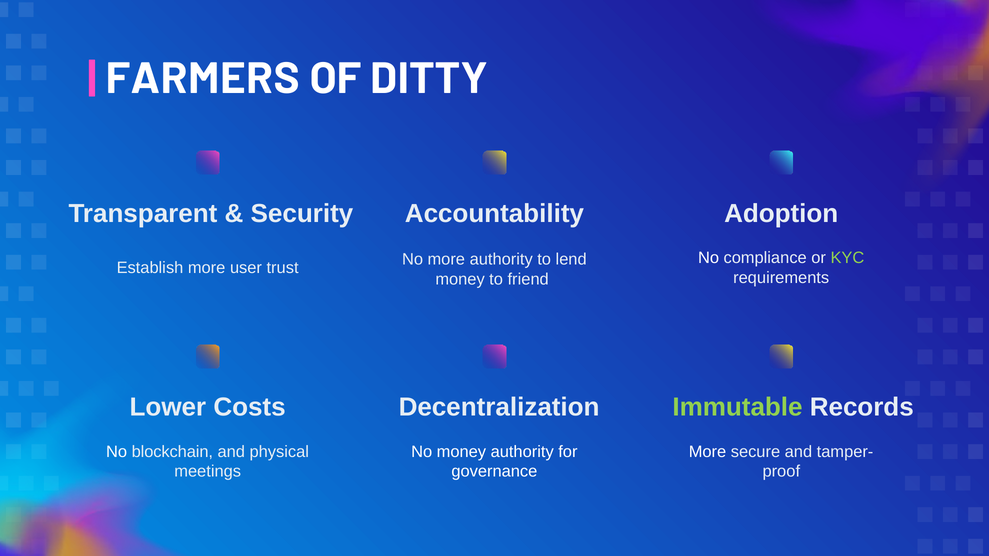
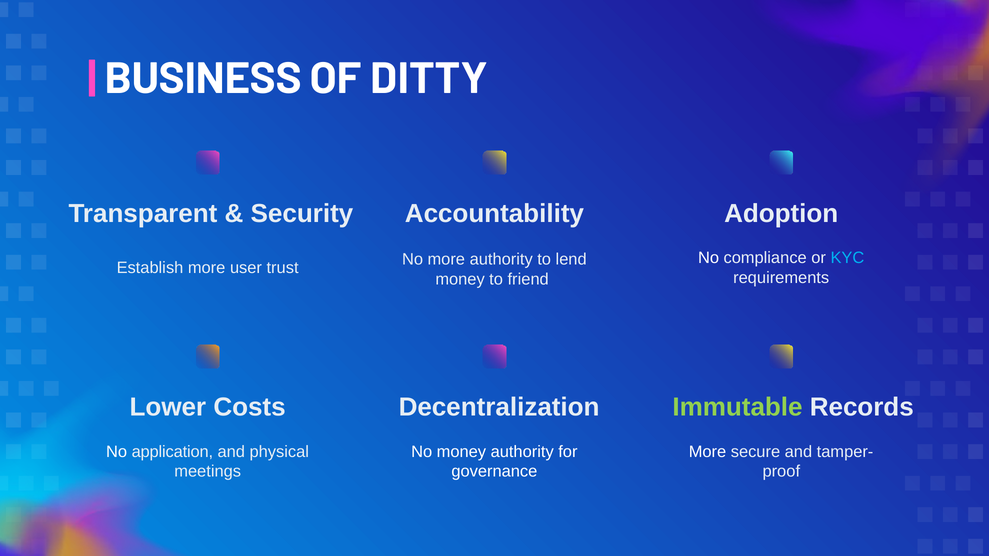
FARMERS: FARMERS -> BUSINESS
KYC colour: light green -> light blue
blockchain: blockchain -> application
